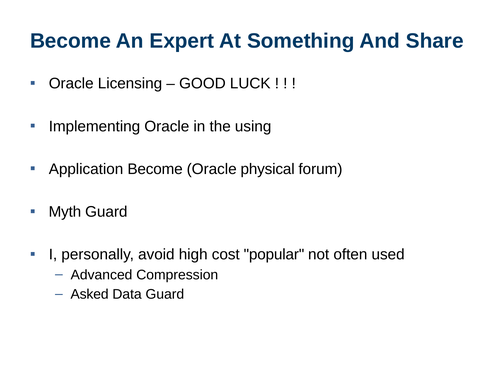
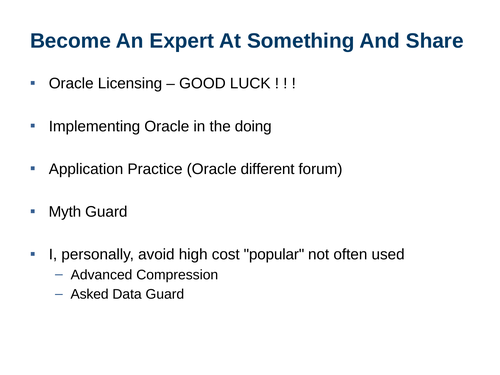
using: using -> doing
Application Become: Become -> Practice
physical: physical -> different
